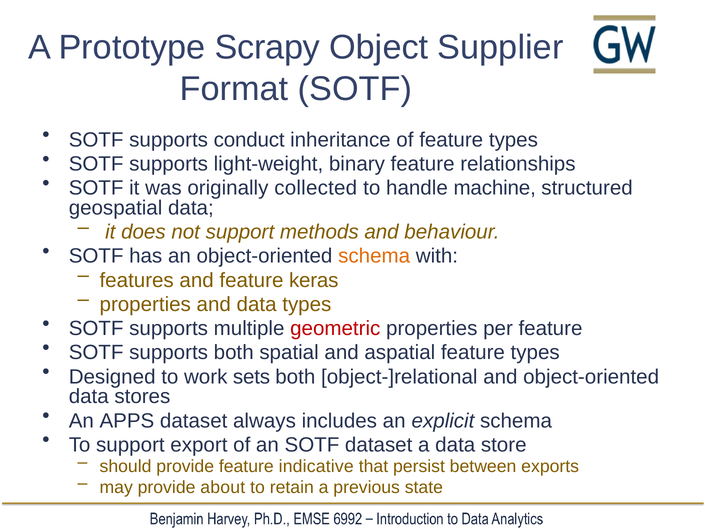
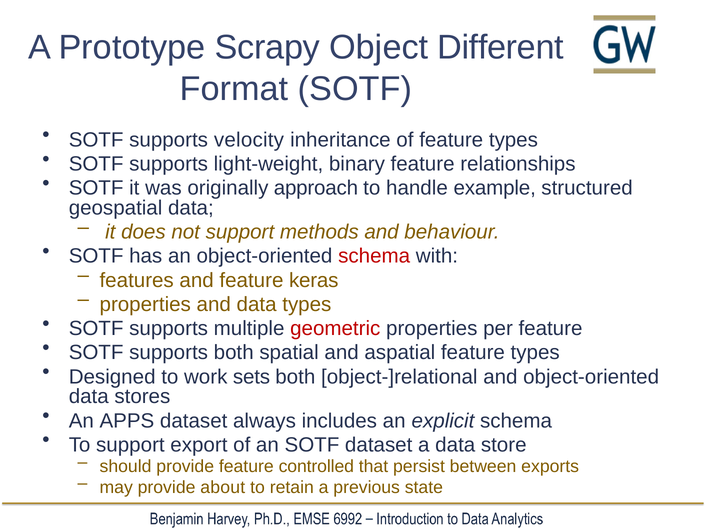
Supplier: Supplier -> Different
conduct: conduct -> velocity
collected: collected -> approach
machine: machine -> example
schema at (374, 256) colour: orange -> red
indicative: indicative -> controlled
